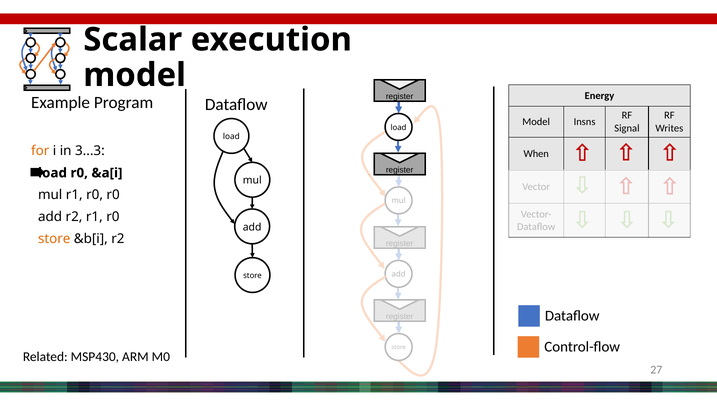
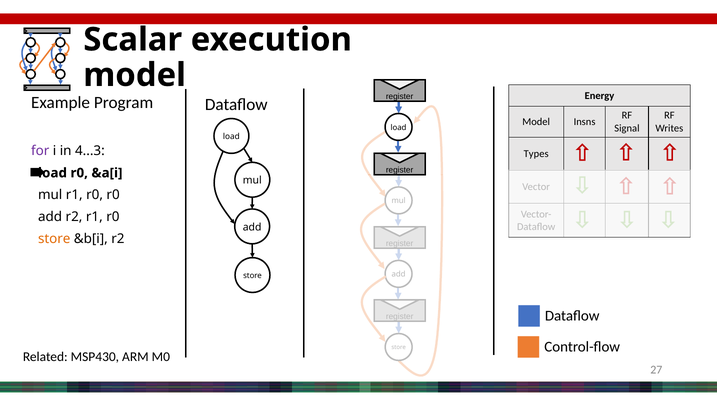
for colour: orange -> purple
3...3: 3...3 -> 4...3
When: When -> Types
